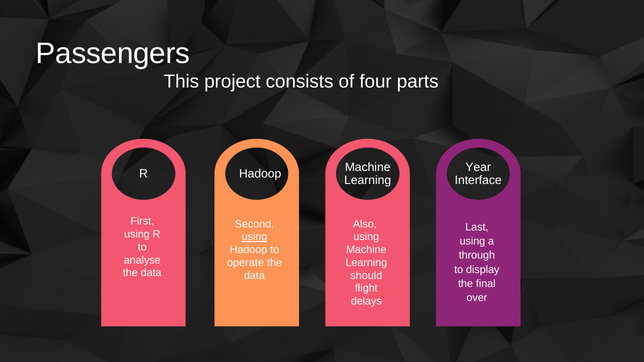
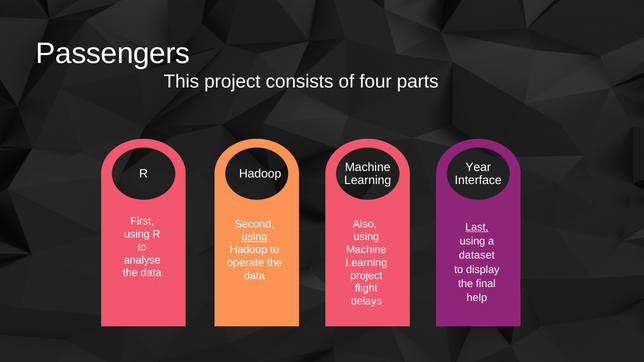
Last underline: none -> present
through: through -> dataset
should at (366, 276): should -> project
over: over -> help
